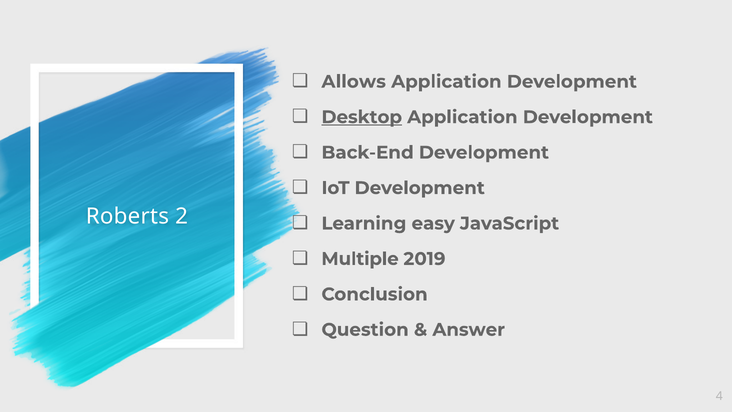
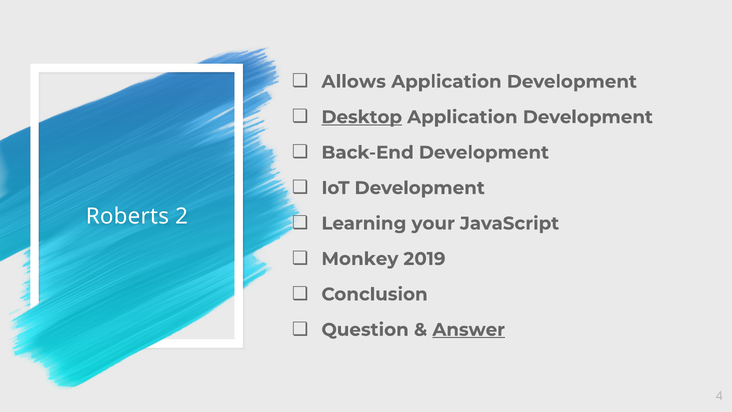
easy: easy -> your
Multiple: Multiple -> Monkey
Answer underline: none -> present
